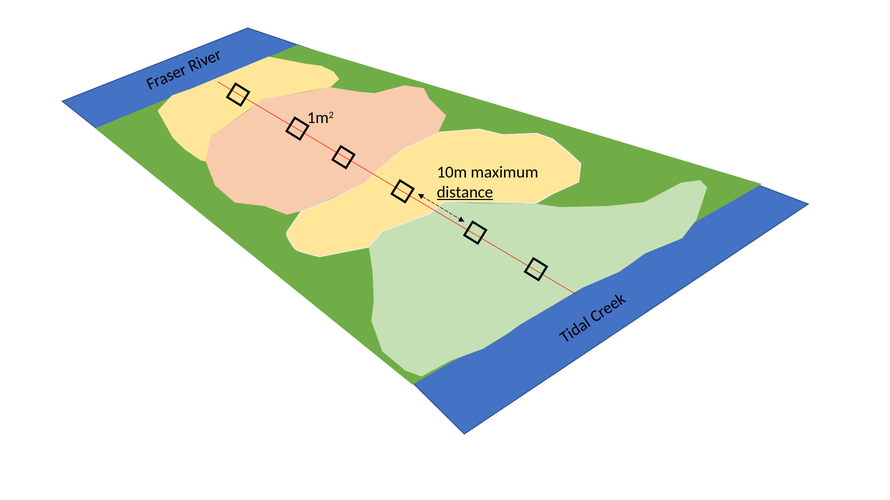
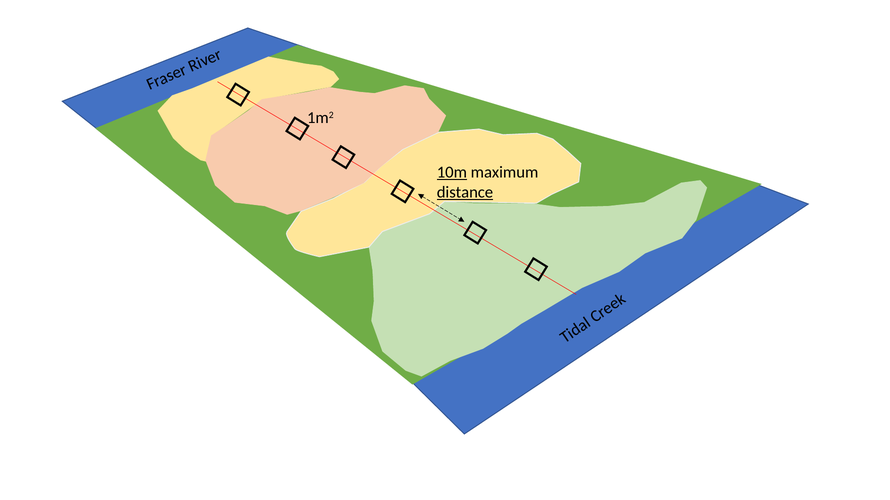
10m underline: none -> present
